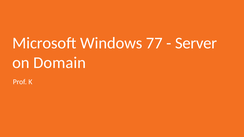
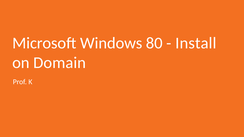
77: 77 -> 80
Server: Server -> Install
